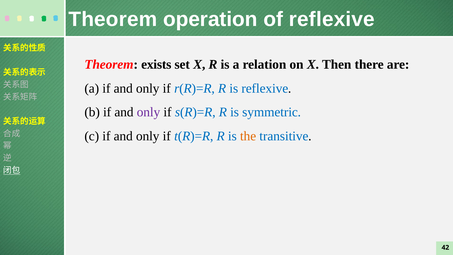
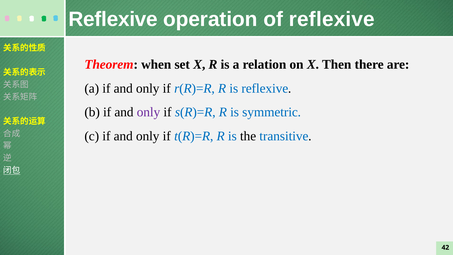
Theorem at (113, 19): Theorem -> Reflexive
exists: exists -> when
the colour: orange -> black
